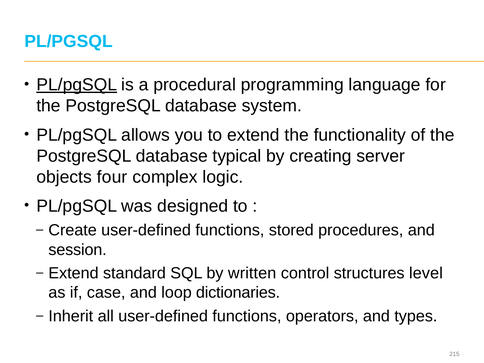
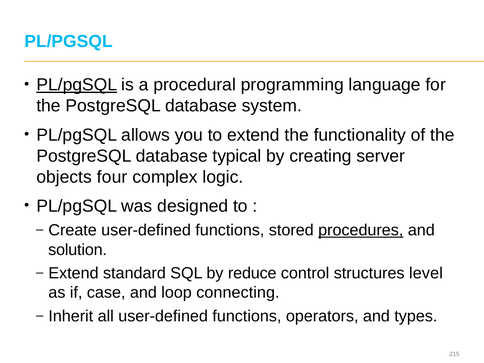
procedures underline: none -> present
session: session -> solution
written: written -> reduce
dictionaries: dictionaries -> connecting
